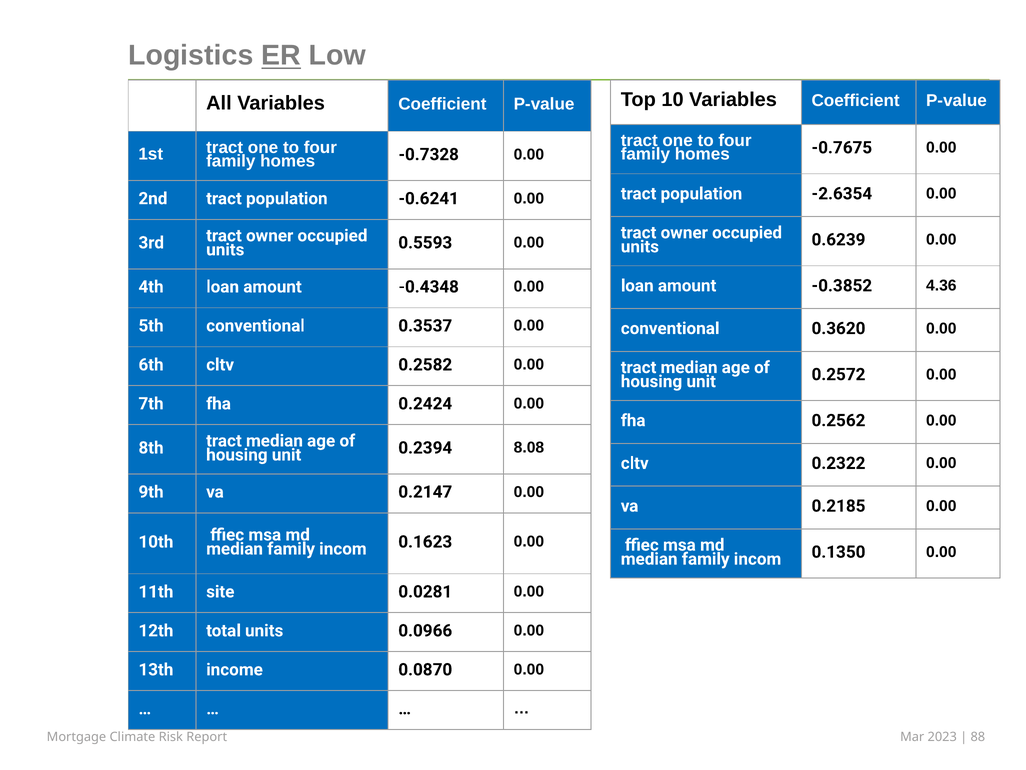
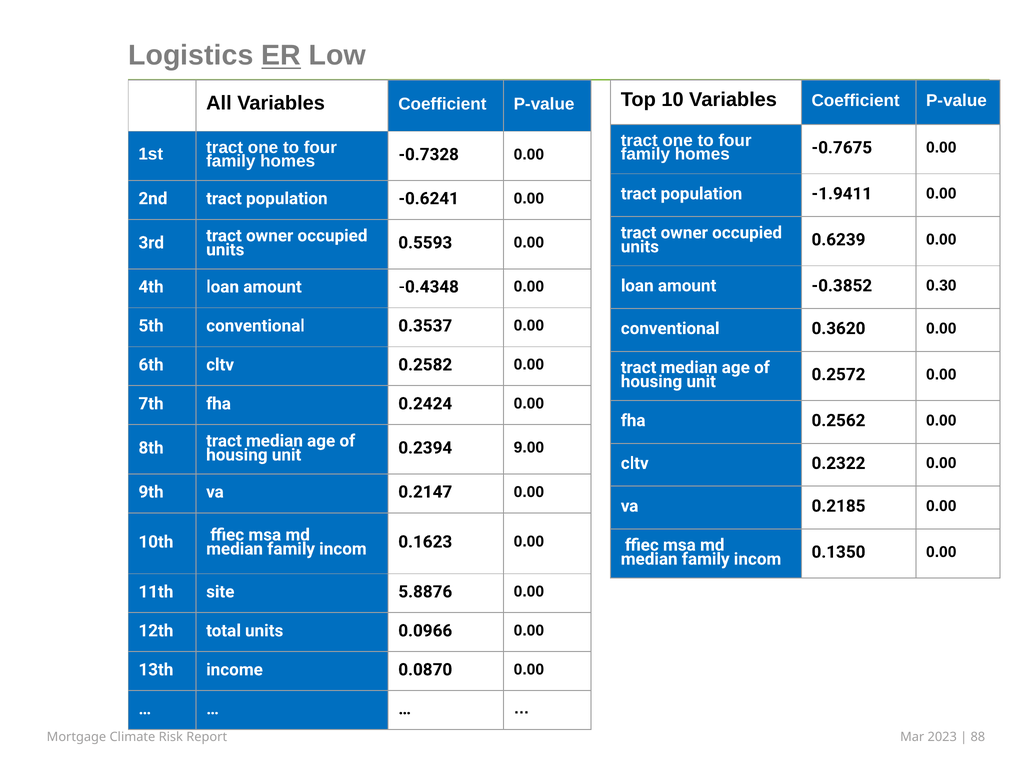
-2.6354: -2.6354 -> -1.9411
4.36: 4.36 -> 0.30
8.08: 8.08 -> 9.00
0.0281: 0.0281 -> 5.8876
